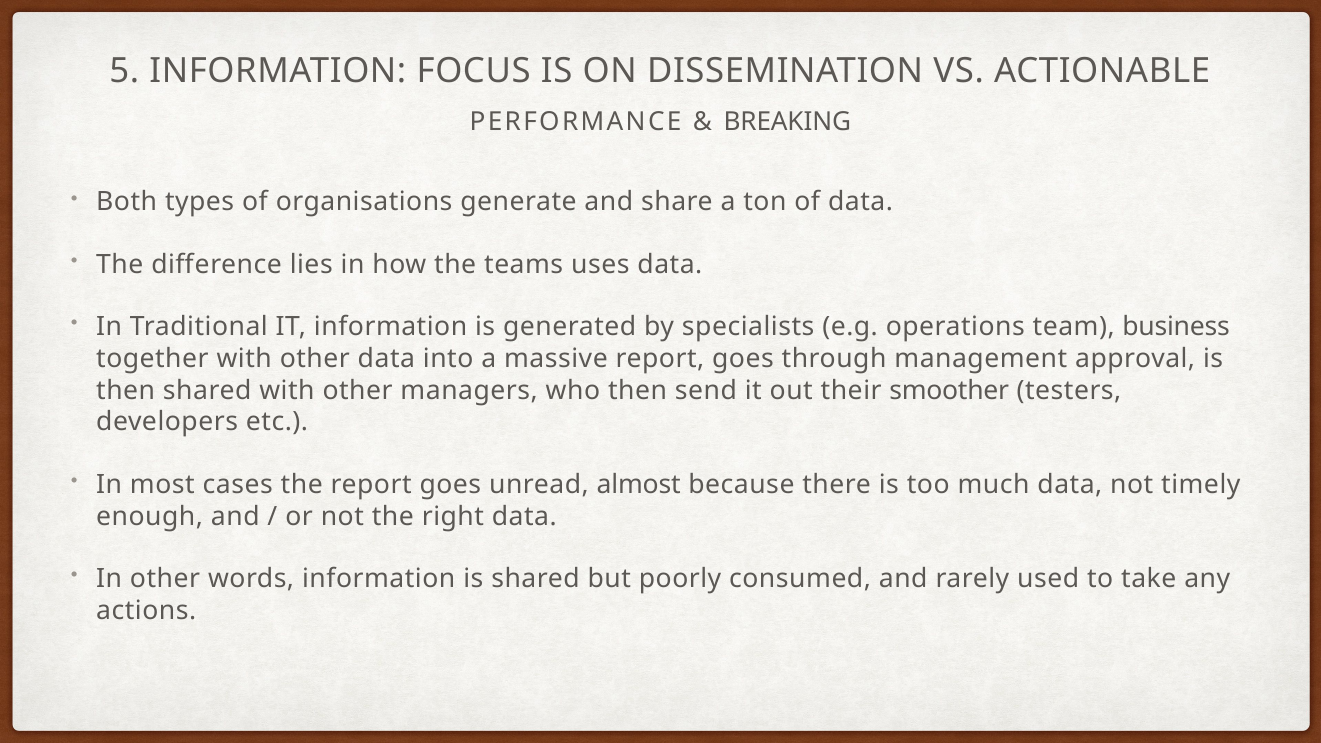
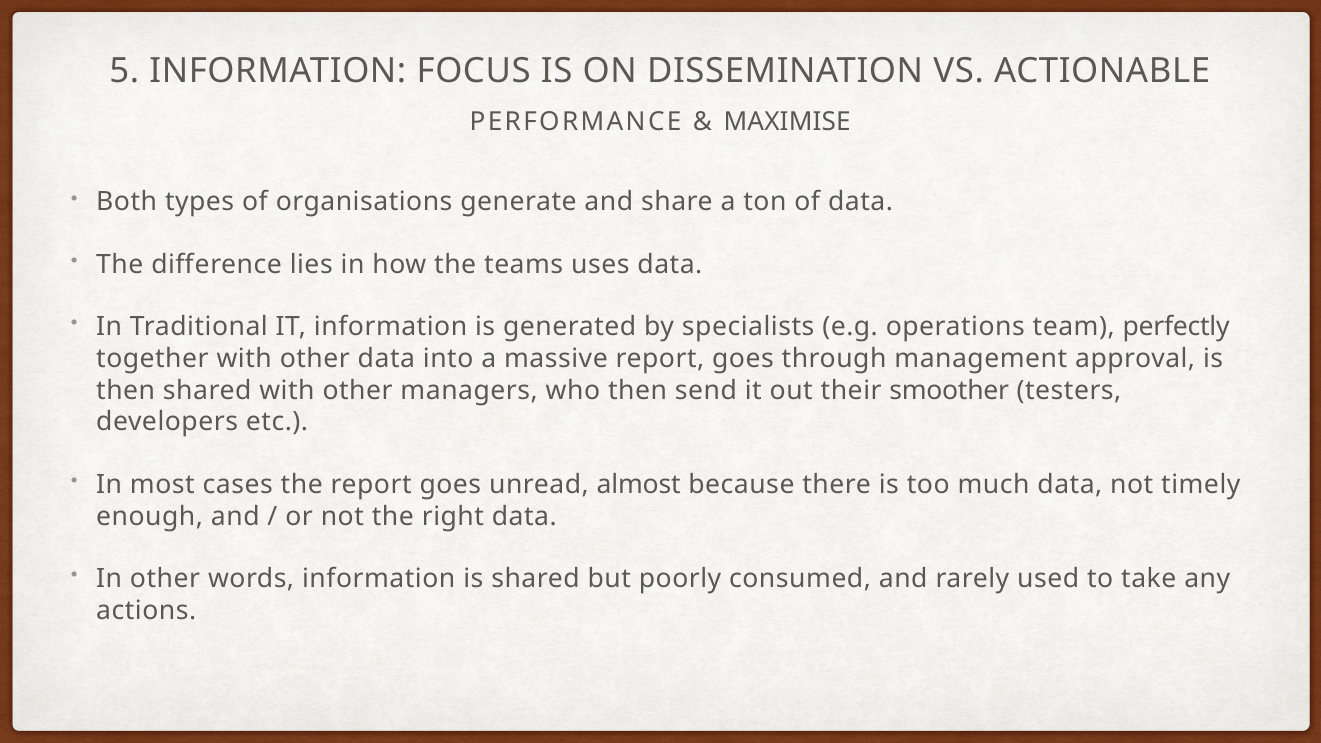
BREAKING: BREAKING -> MAXIMISE
business: business -> perfectly
